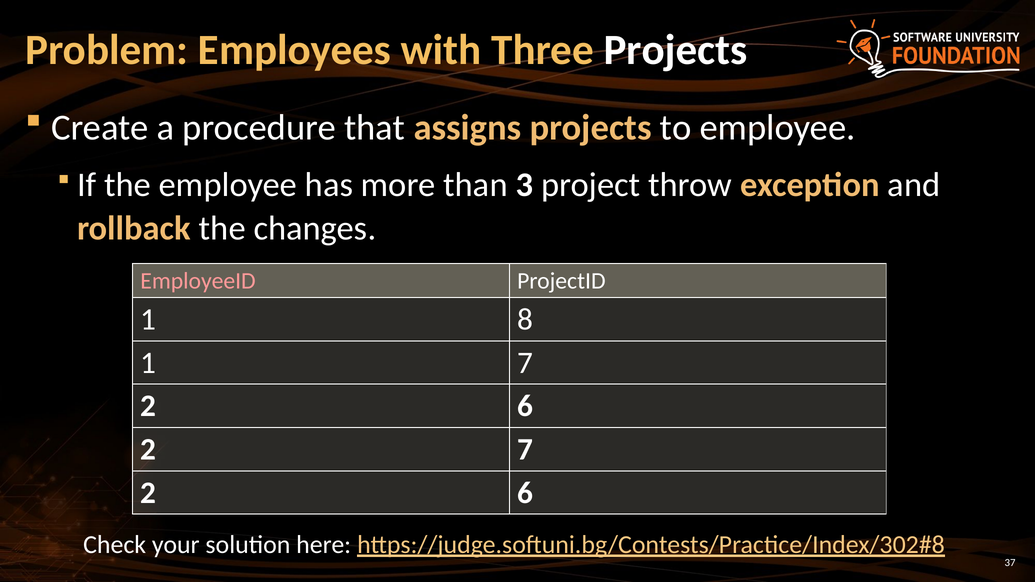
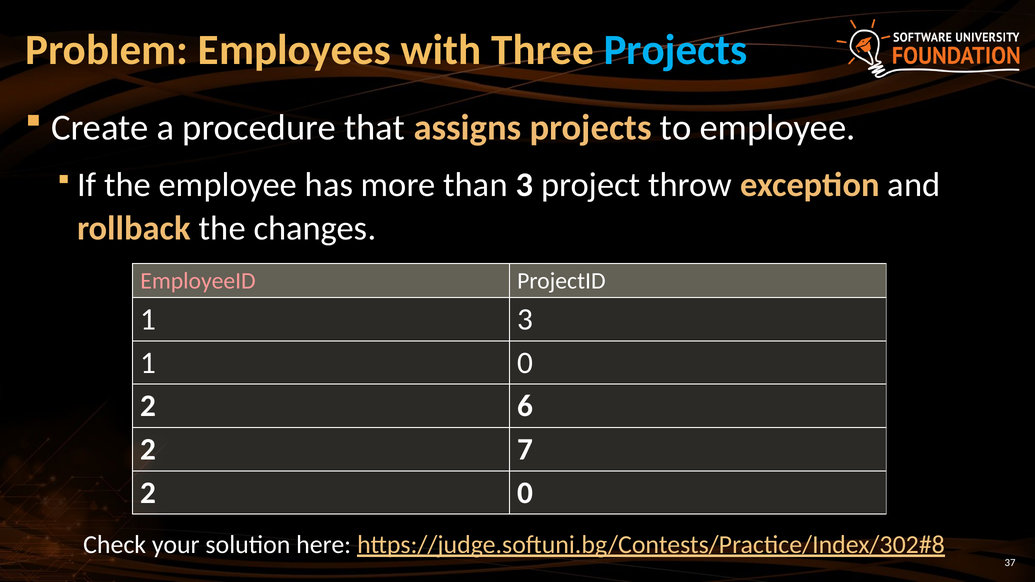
Projects at (675, 50) colour: white -> light blue
1 8: 8 -> 3
1 7: 7 -> 0
6 at (525, 493): 6 -> 0
